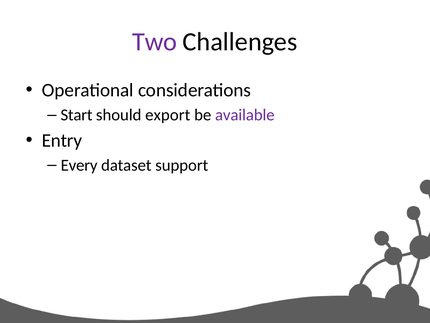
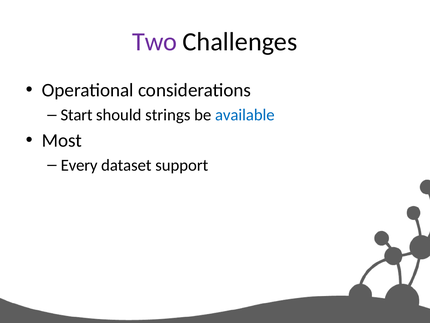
export: export -> strings
available colour: purple -> blue
Entry: Entry -> Most
